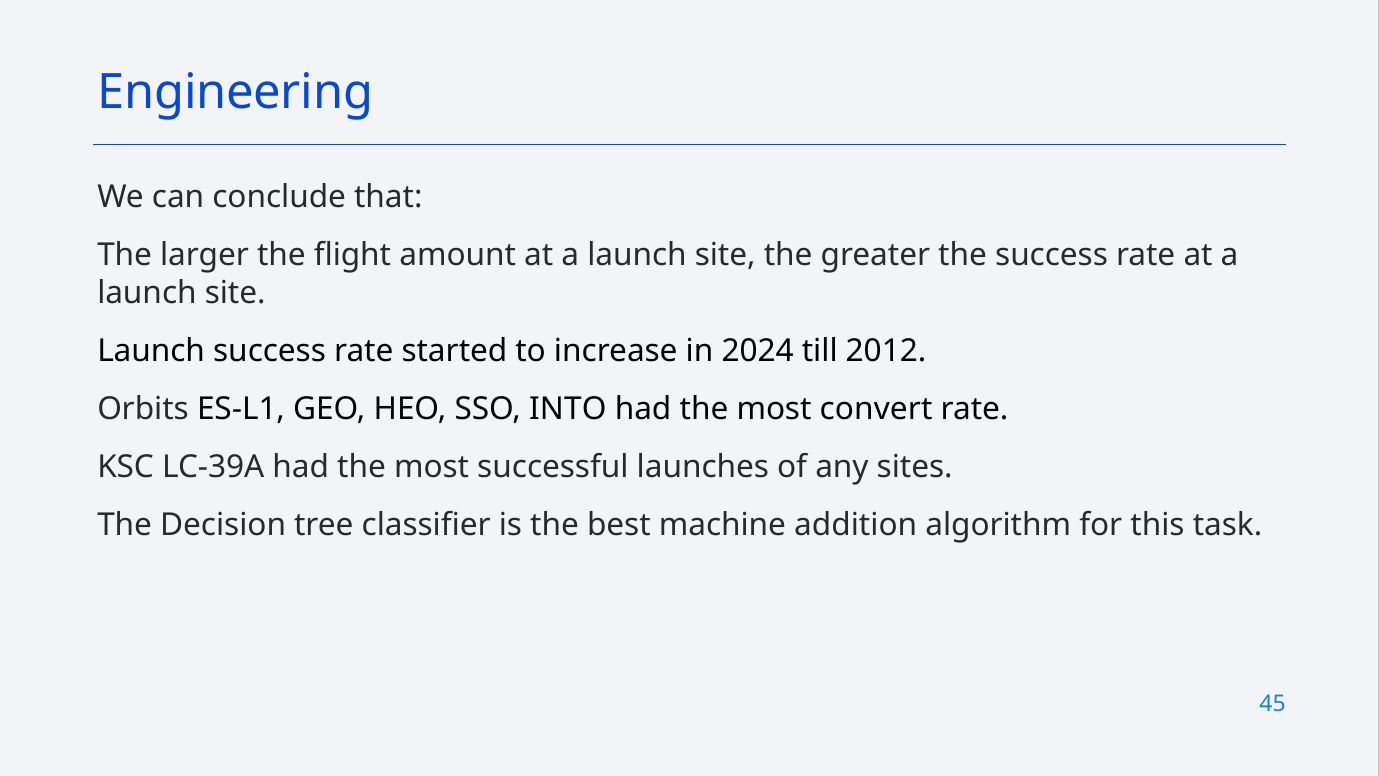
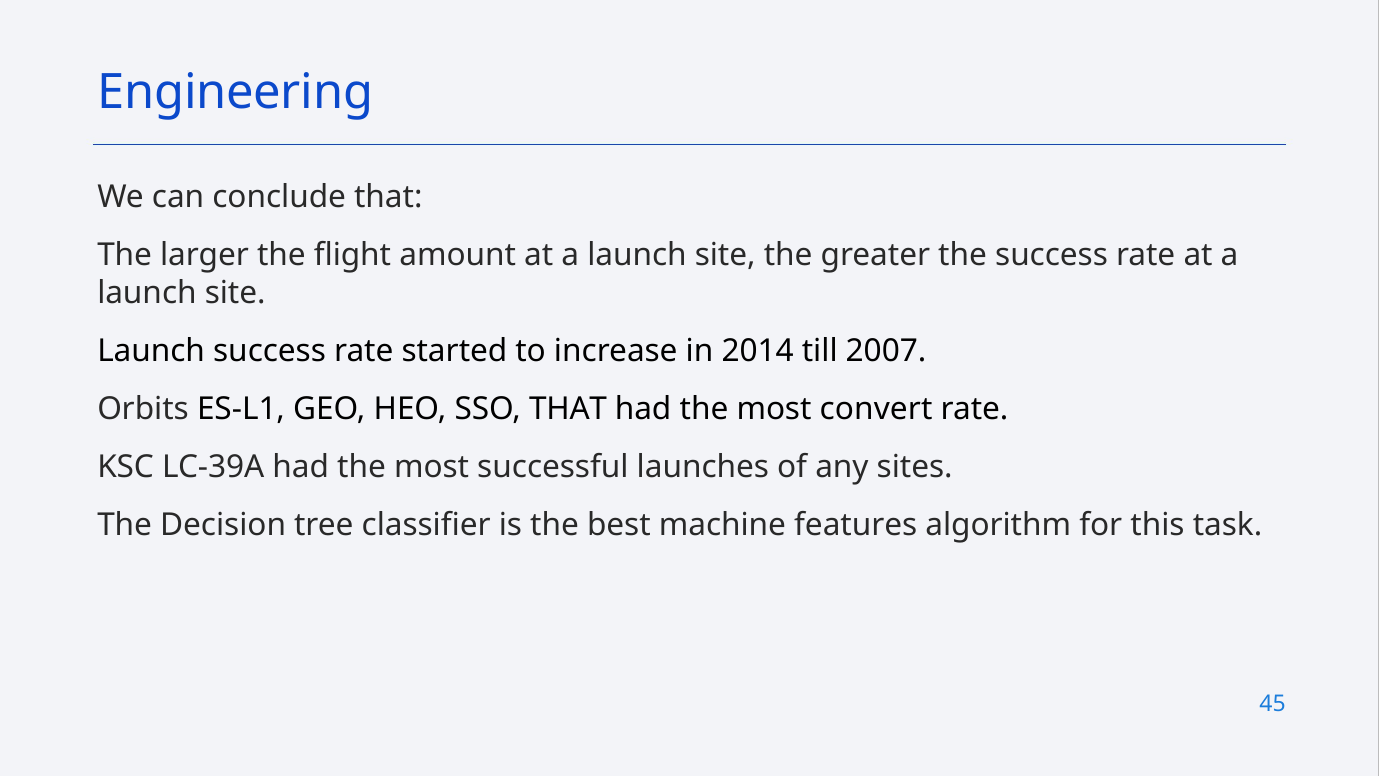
2024: 2024 -> 2014
2012: 2012 -> 2007
SSO INTO: INTO -> THAT
addition: addition -> features
